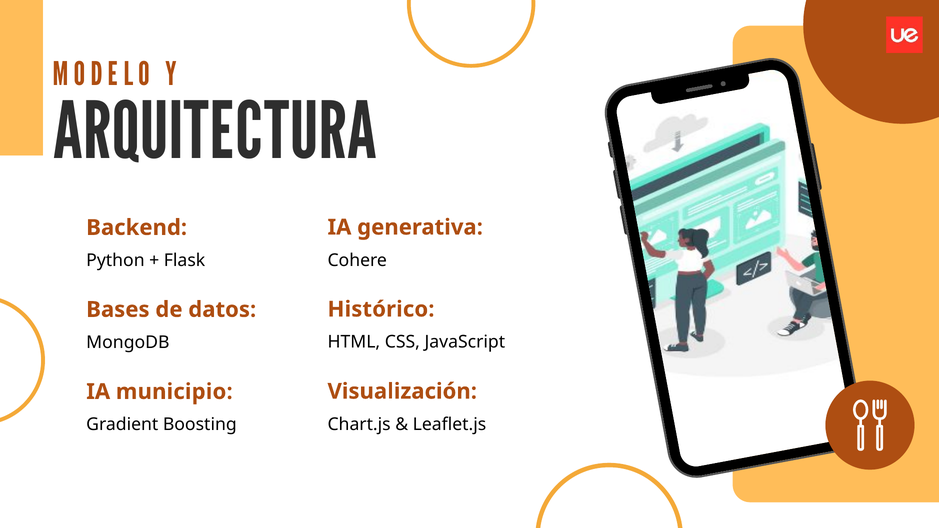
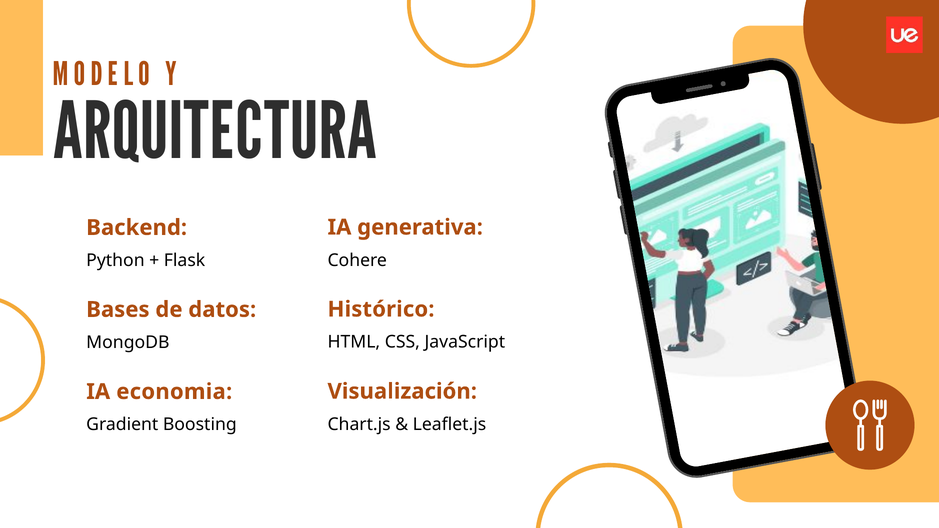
municipio: municipio -> economia
